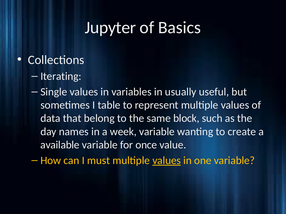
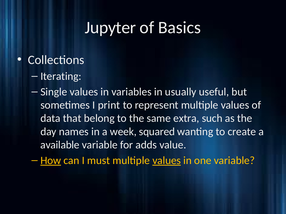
table: table -> print
block: block -> extra
week variable: variable -> squared
once: once -> adds
How underline: none -> present
